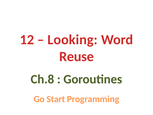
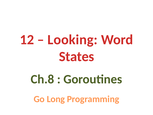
Reuse: Reuse -> States
Start: Start -> Long
